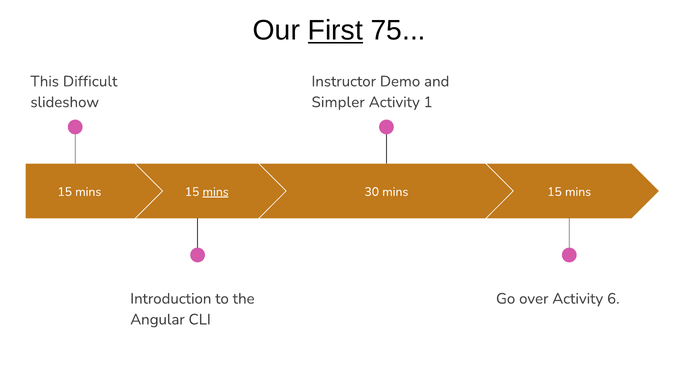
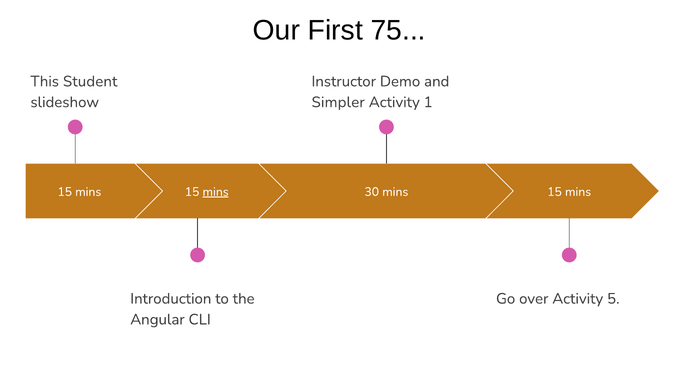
First underline: present -> none
Difficult: Difficult -> Student
6: 6 -> 5
